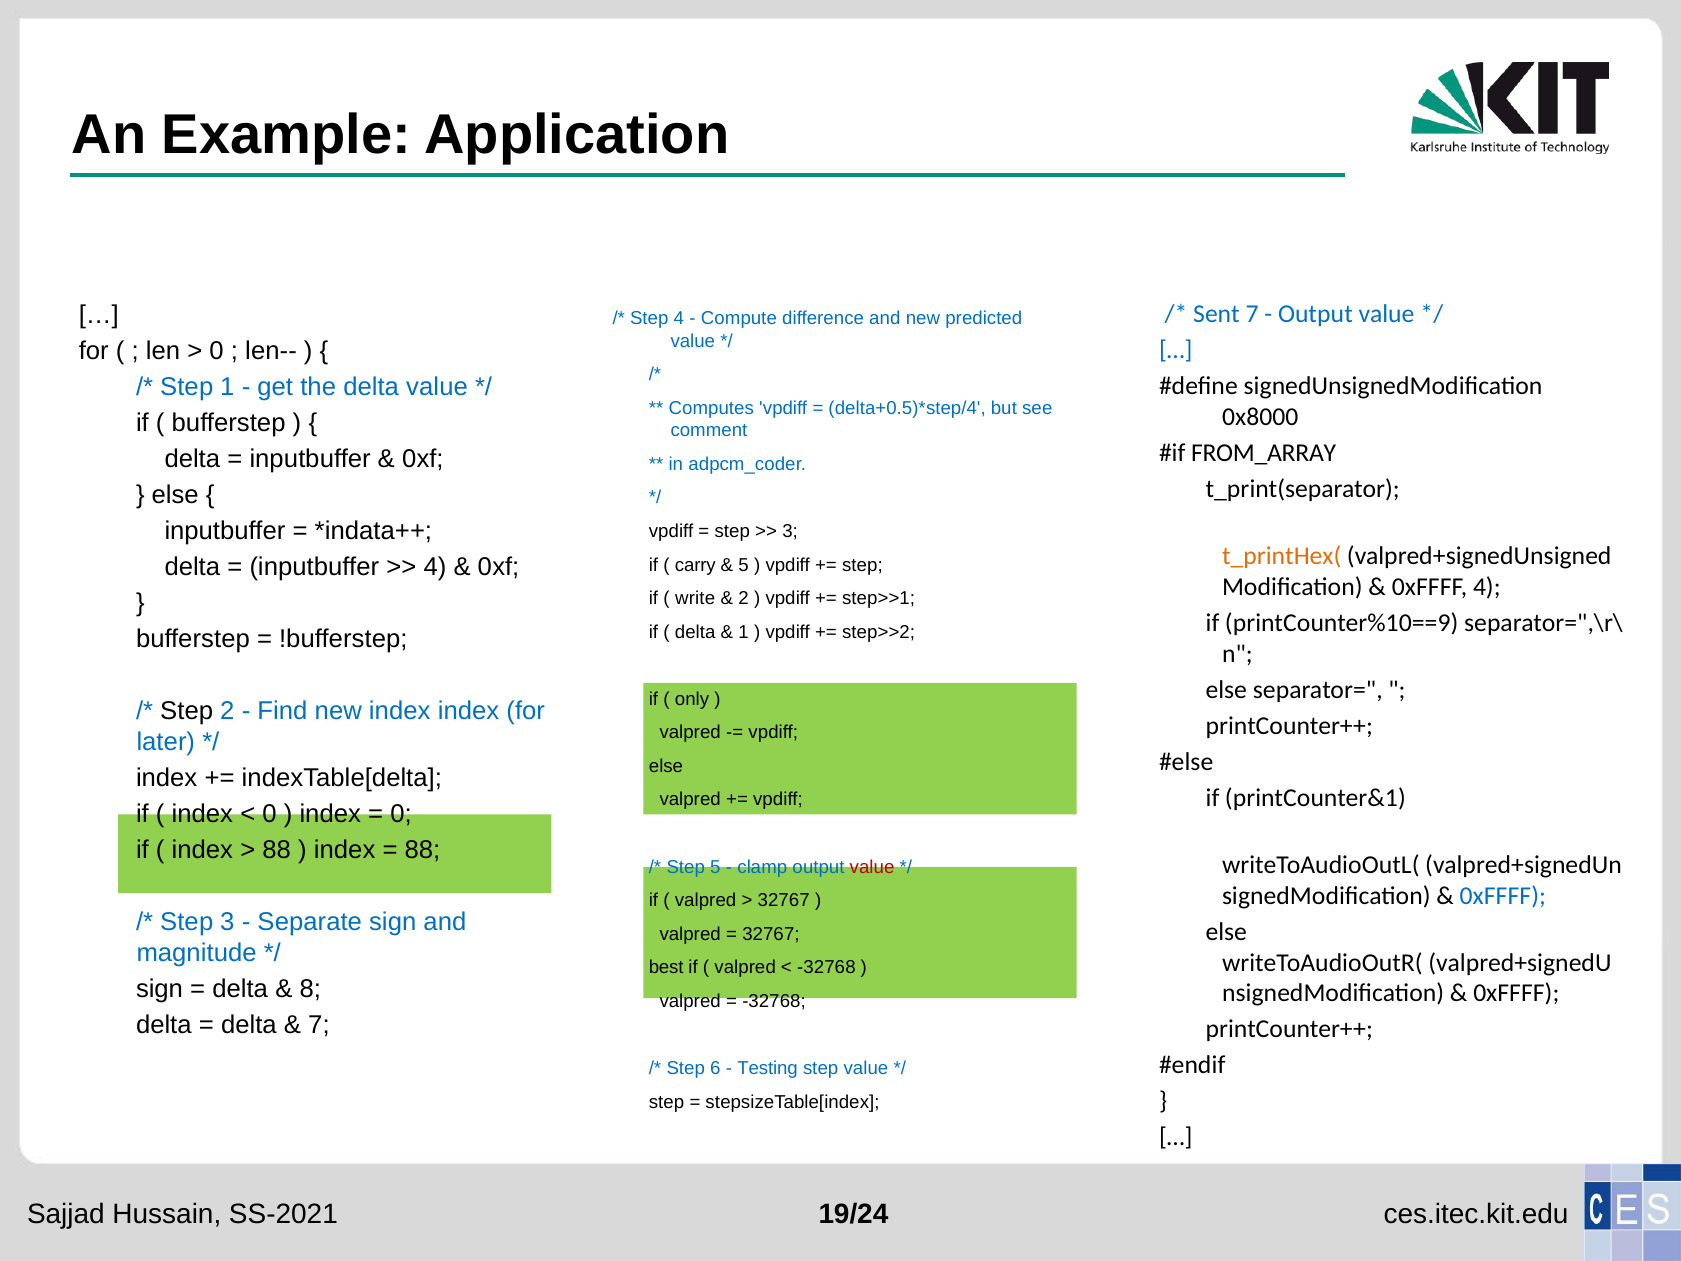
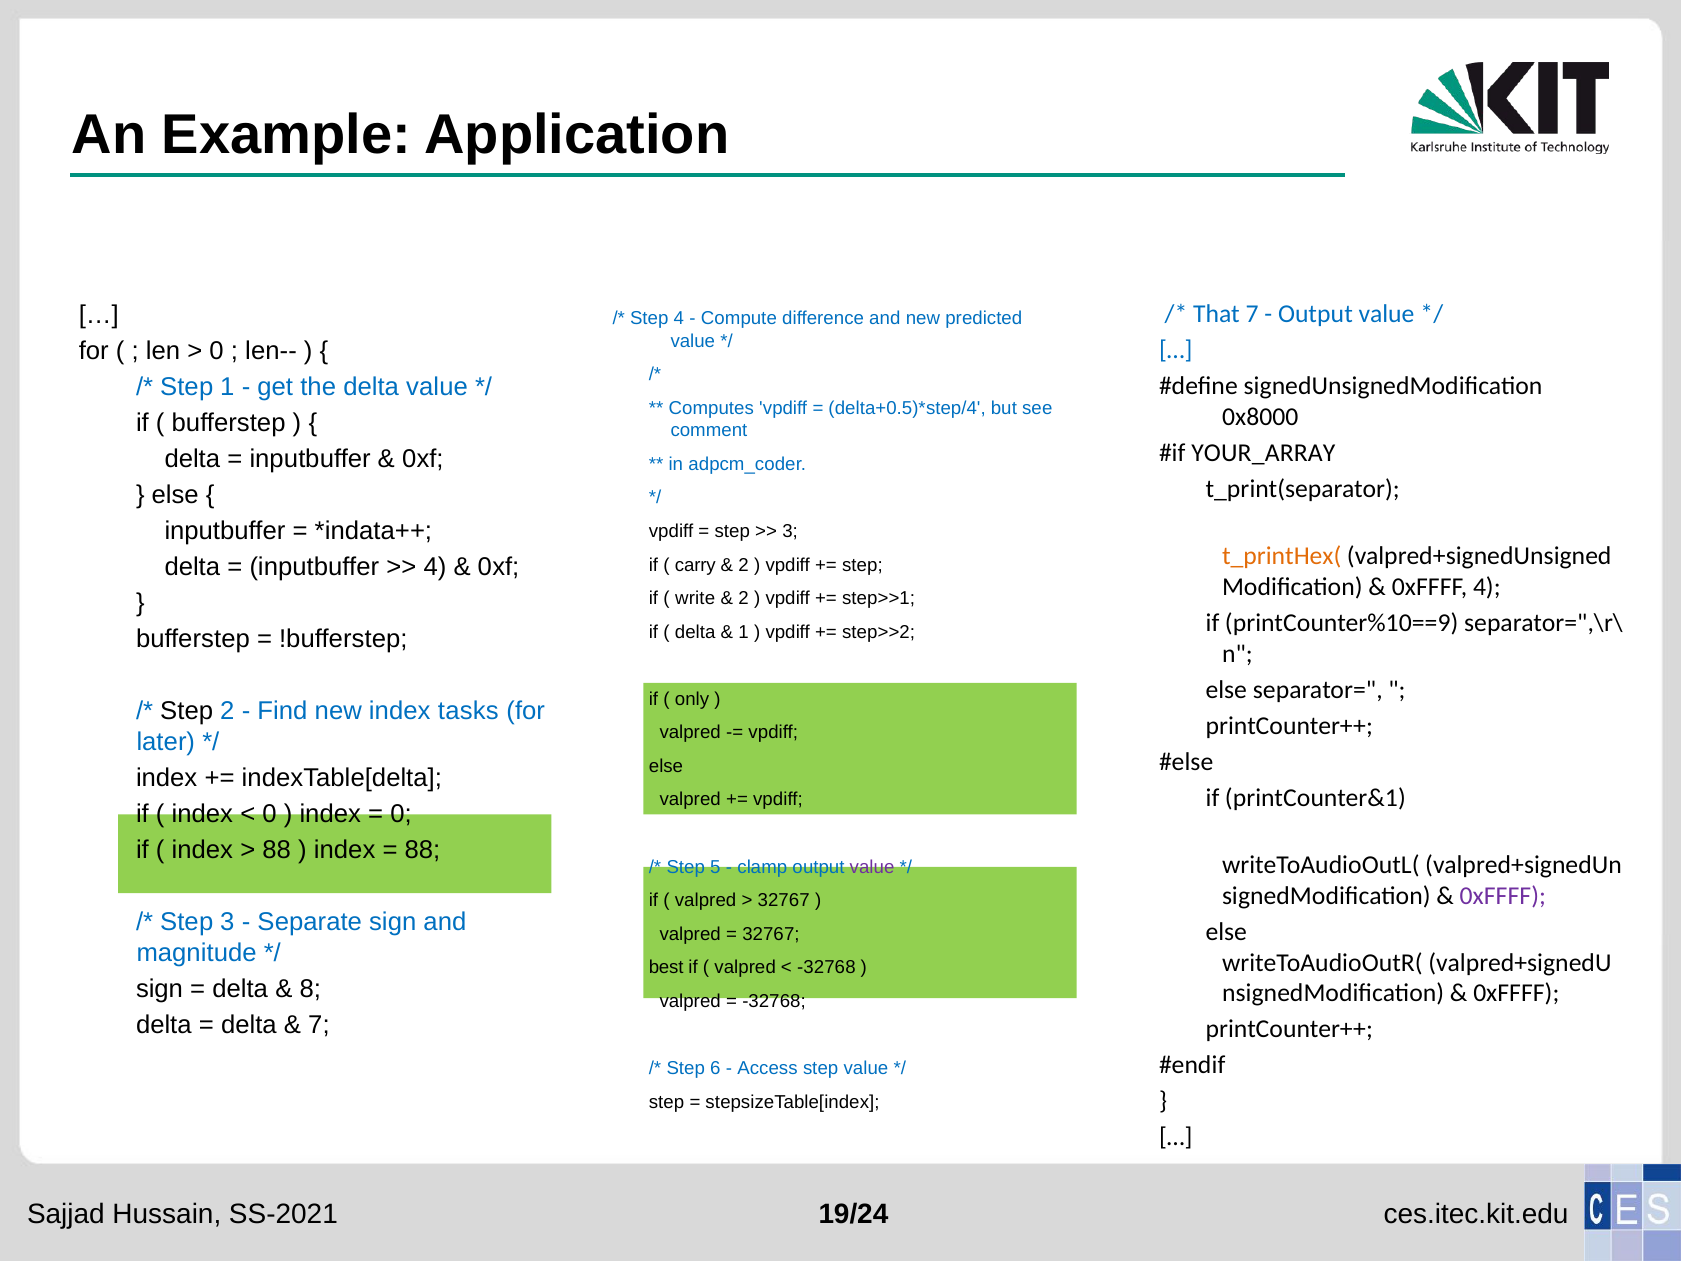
Sent: Sent -> That
FROM_ARRAY: FROM_ARRAY -> YOUR_ARRAY
5 at (744, 565): 5 -> 2
index index: index -> tasks
value at (872, 867) colour: red -> purple
0xFFFF at (1503, 895) colour: blue -> purple
Testing: Testing -> Access
